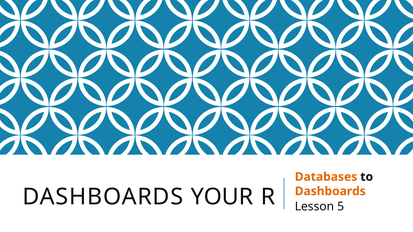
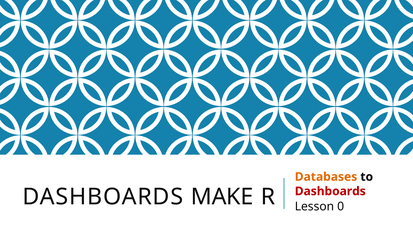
Dashboards at (330, 191) colour: orange -> red
YOUR: YOUR -> MAKE
5: 5 -> 0
